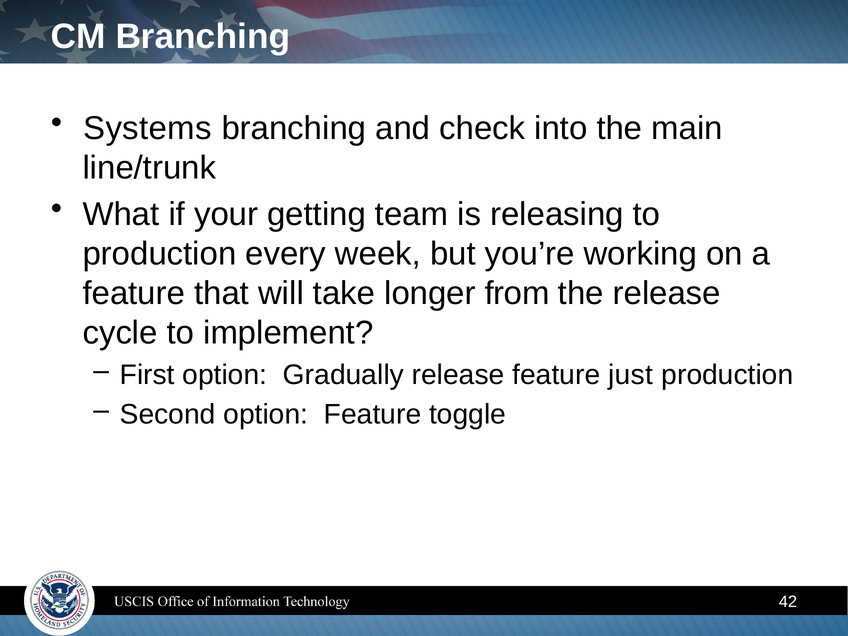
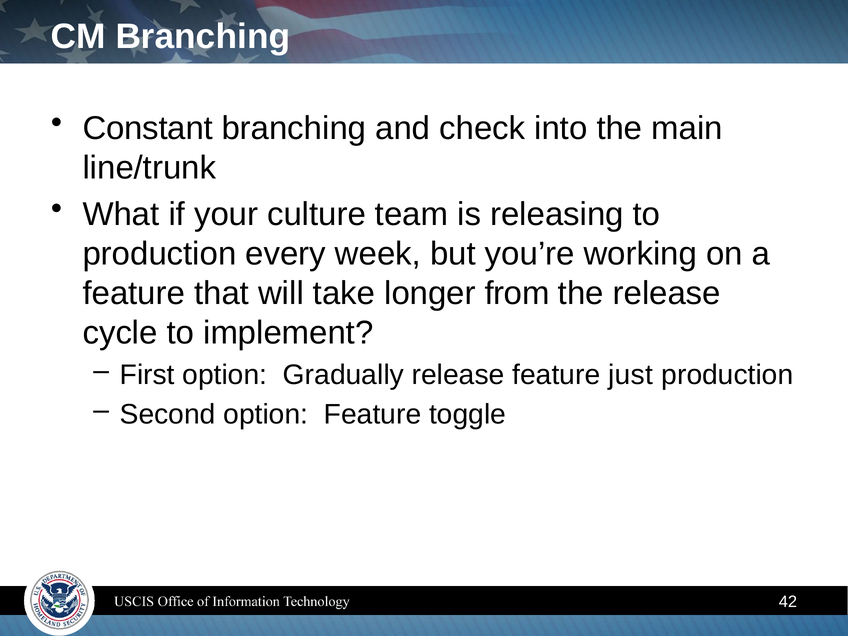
Systems: Systems -> Constant
getting: getting -> culture
